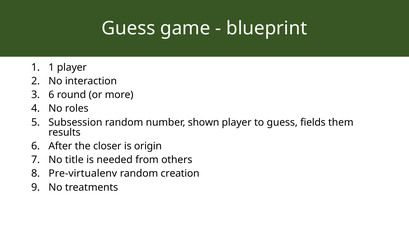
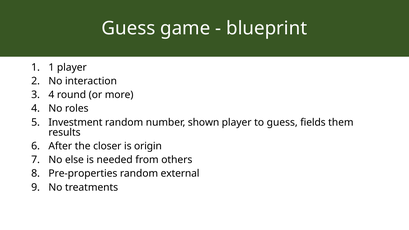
6 at (51, 95): 6 -> 4
Subsession: Subsession -> Investment
title: title -> else
Pre-virtualenv: Pre-virtualenv -> Pre-properties
creation: creation -> external
